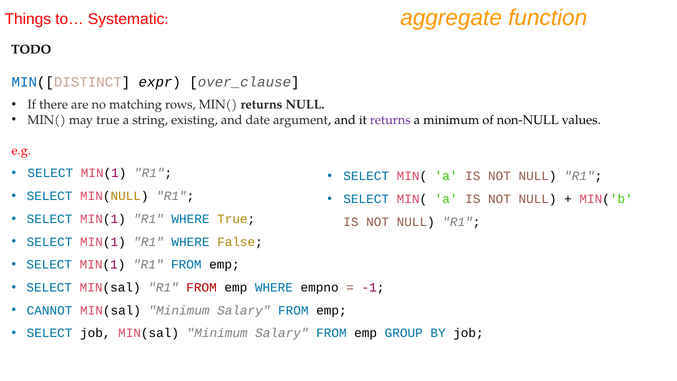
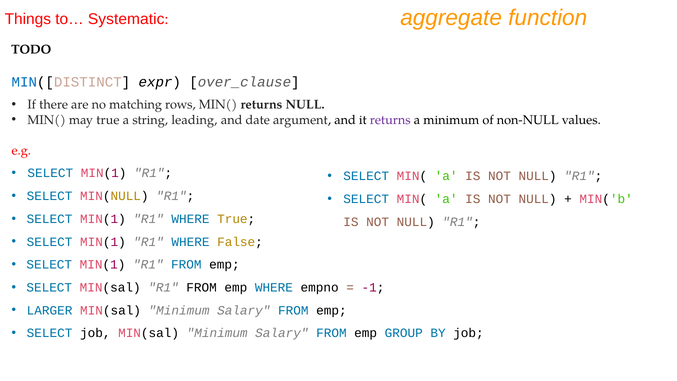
existing: existing -> leading
FROM at (202, 287) colour: red -> black
CANNOT: CANNOT -> LARGER
